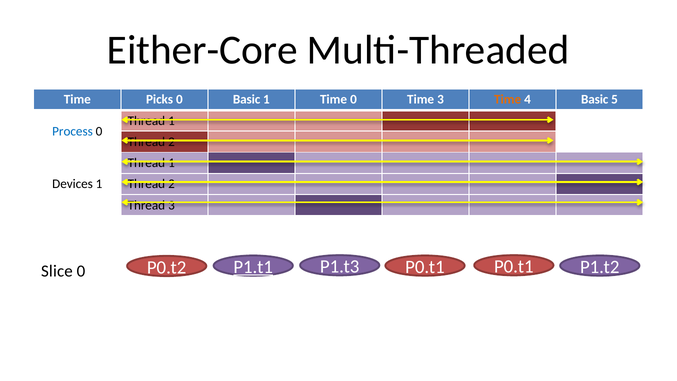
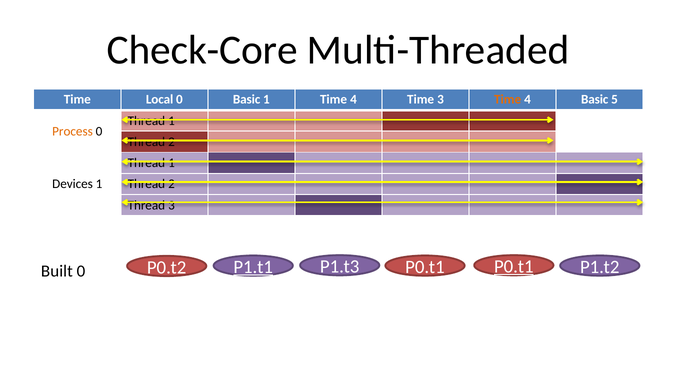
Either-Core: Either-Core -> Check-Core
Picks: Picks -> Local
1 Time 0: 0 -> 4
Process colour: blue -> orange
P0.t1 at (514, 266) underline: none -> present
Slice: Slice -> Built
